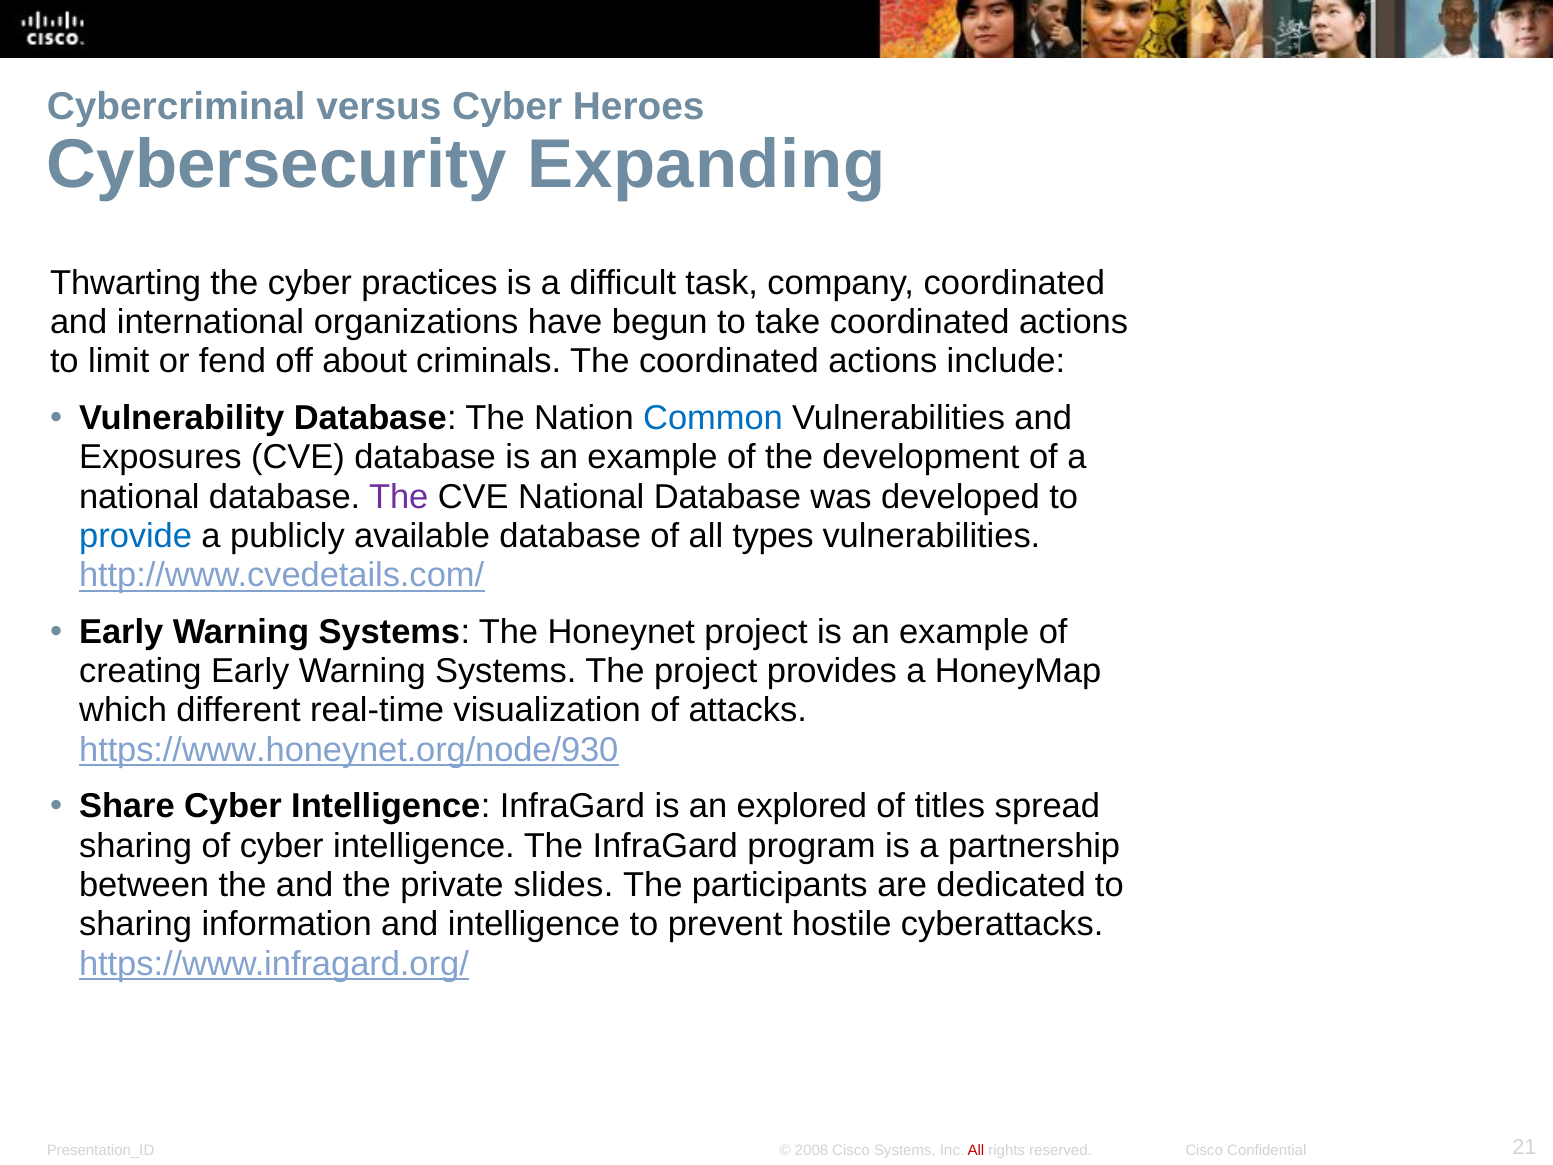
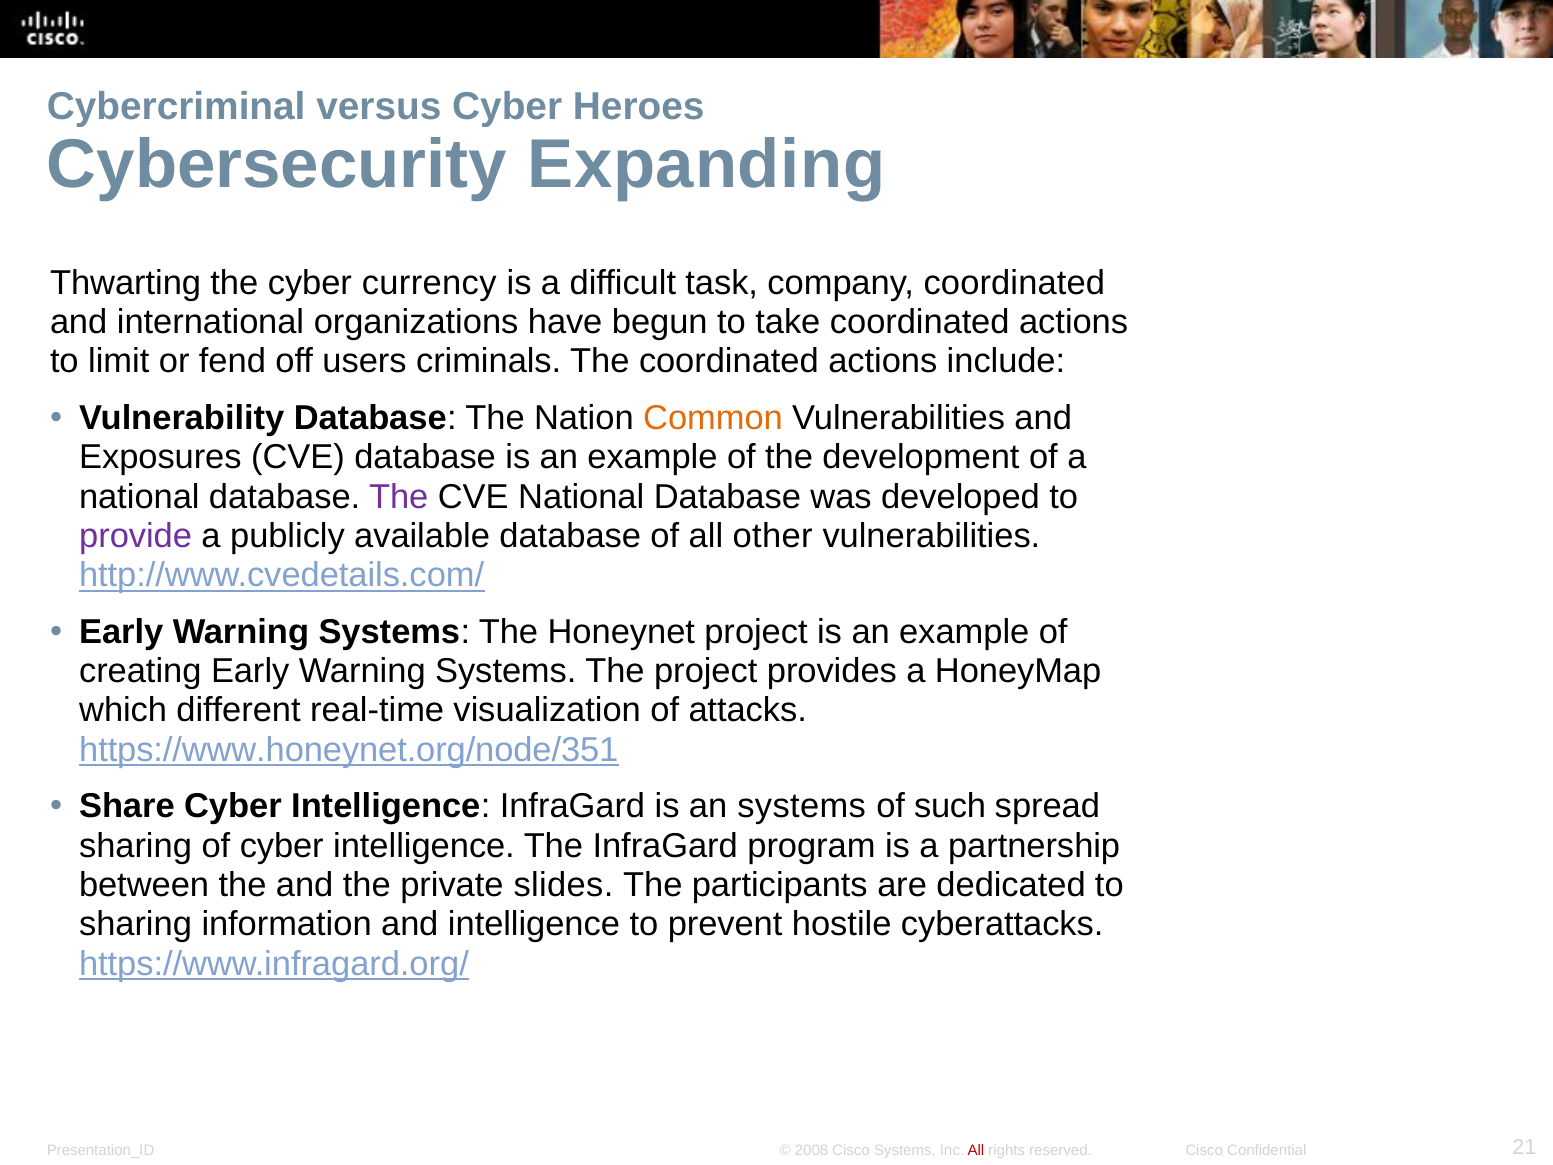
practices: practices -> currency
about: about -> users
Common colour: blue -> orange
provide colour: blue -> purple
types: types -> other
https://www.honeynet.org/node/930: https://www.honeynet.org/node/930 -> https://www.honeynet.org/node/351
an explored: explored -> systems
titles: titles -> such
